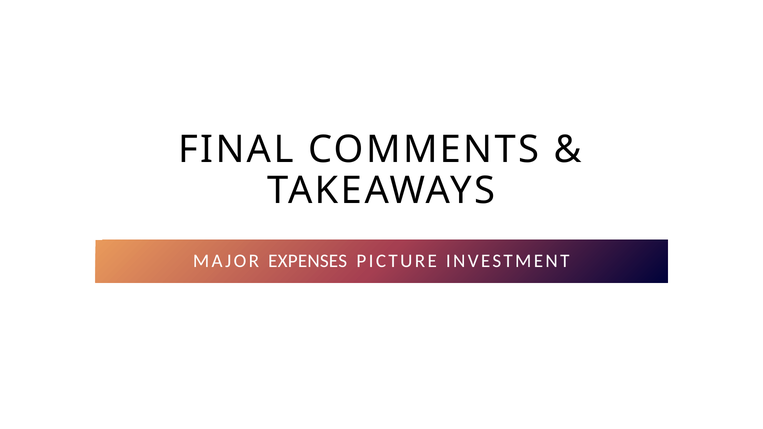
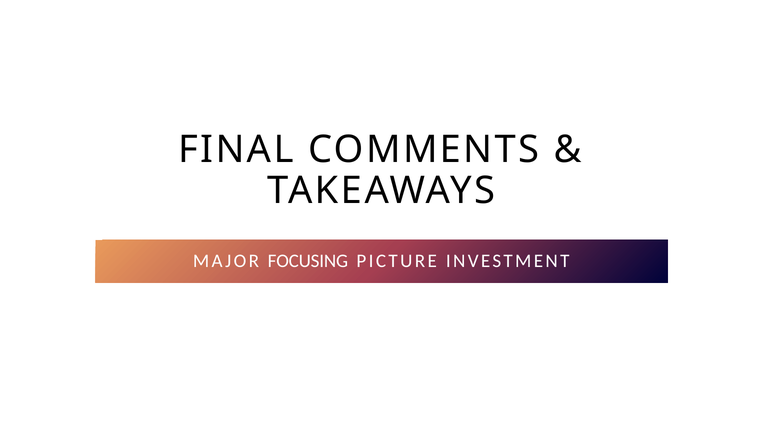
EXPENSES: EXPENSES -> FOCUSING
